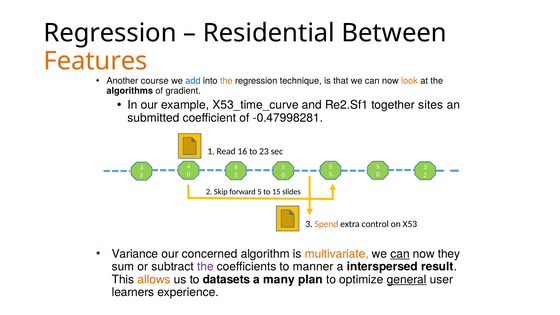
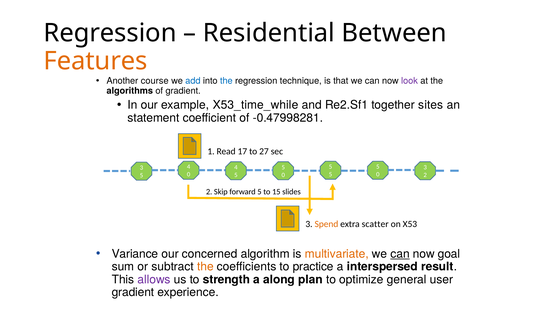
the at (226, 81) colour: orange -> blue
look colour: orange -> purple
X53_time_curve: X53_time_curve -> X53_time_while
submitted: submitted -> statement
16: 16 -> 17
23: 23 -> 27
control: control -> scatter
they: they -> goal
the at (205, 267) colour: purple -> orange
manner: manner -> practice
allows colour: orange -> purple
datasets: datasets -> strength
many: many -> along
general underline: present -> none
learners at (133, 292): learners -> gradient
